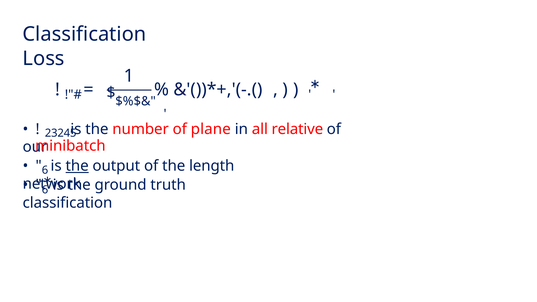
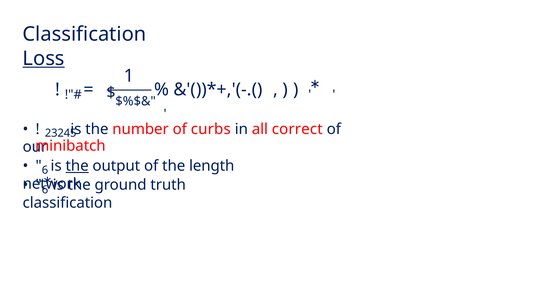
Loss underline: none -> present
plane: plane -> curbs
relative: relative -> correct
